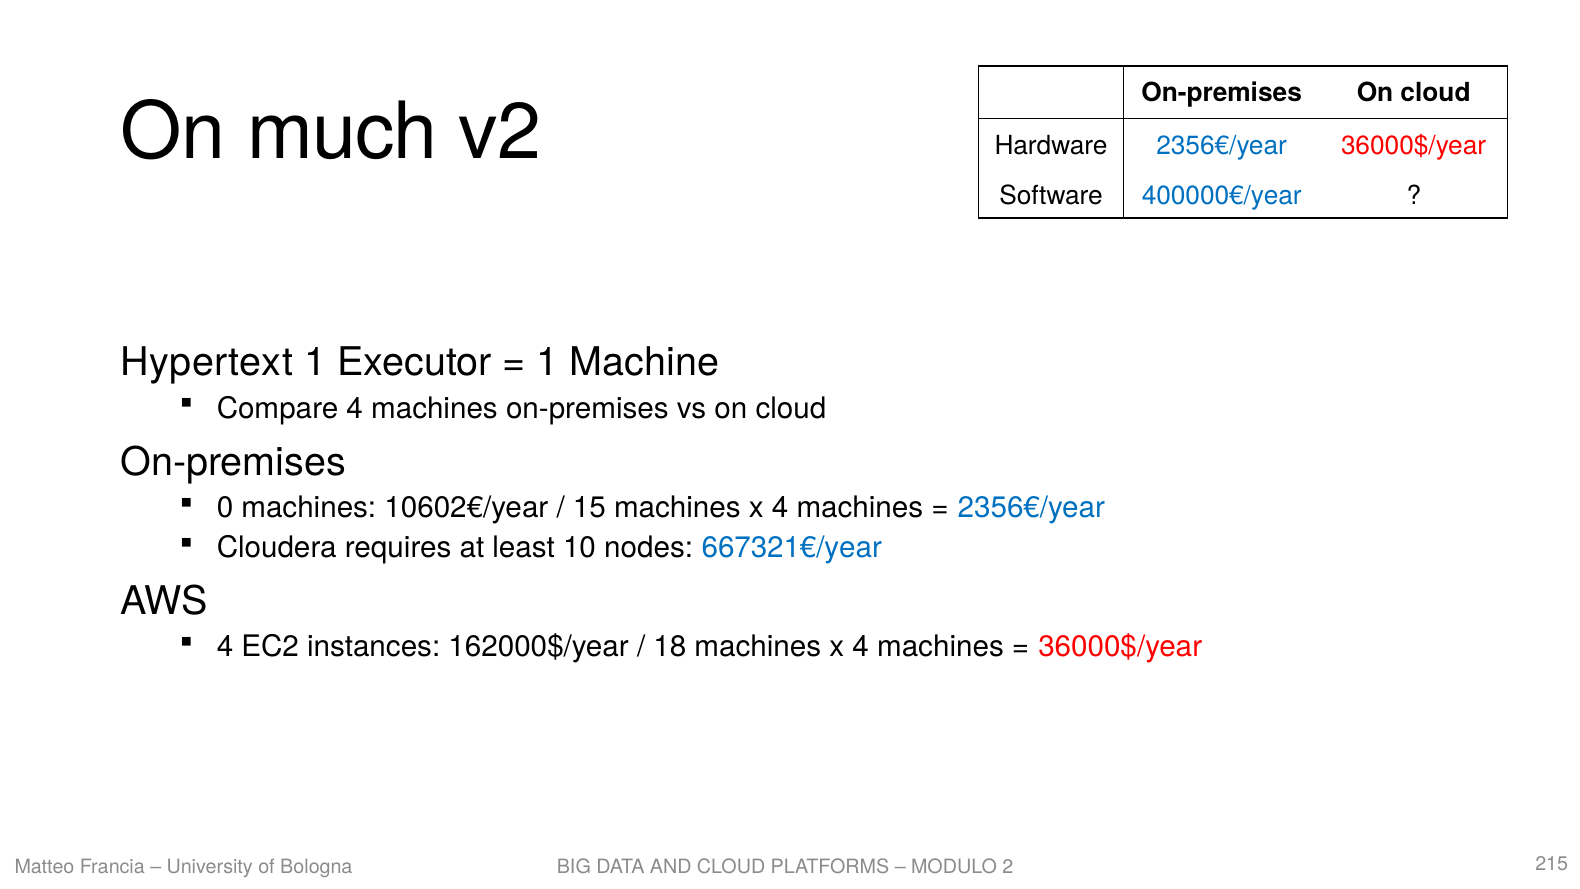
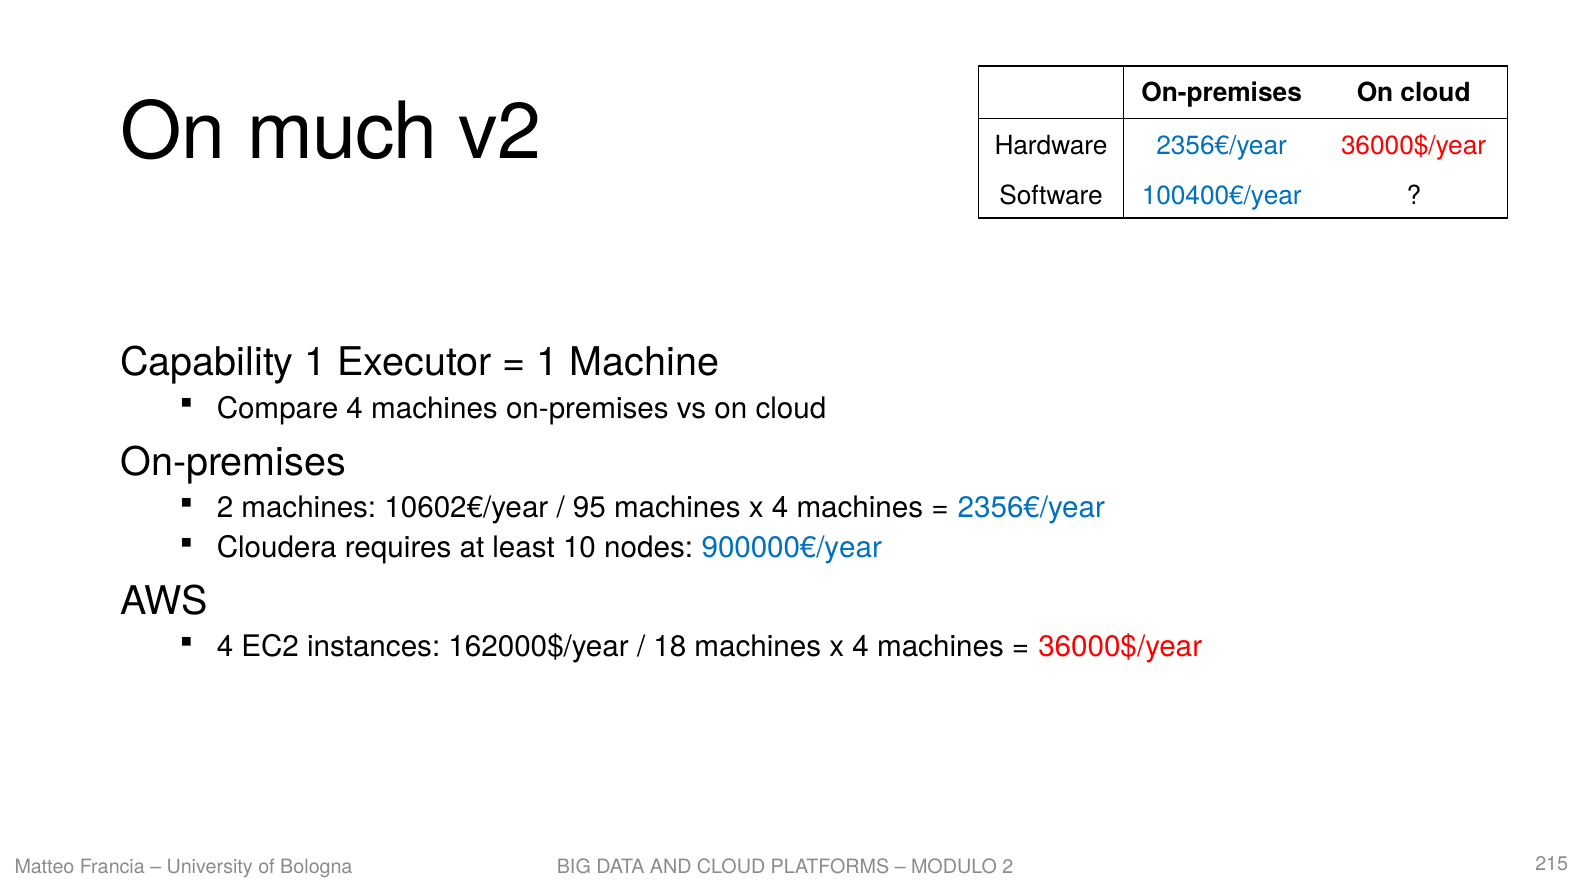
400000€/year: 400000€/year -> 100400€/year
Hypertext: Hypertext -> Capability
0 at (225, 507): 0 -> 2
15: 15 -> 95
667321€/year: 667321€/year -> 900000€/year
